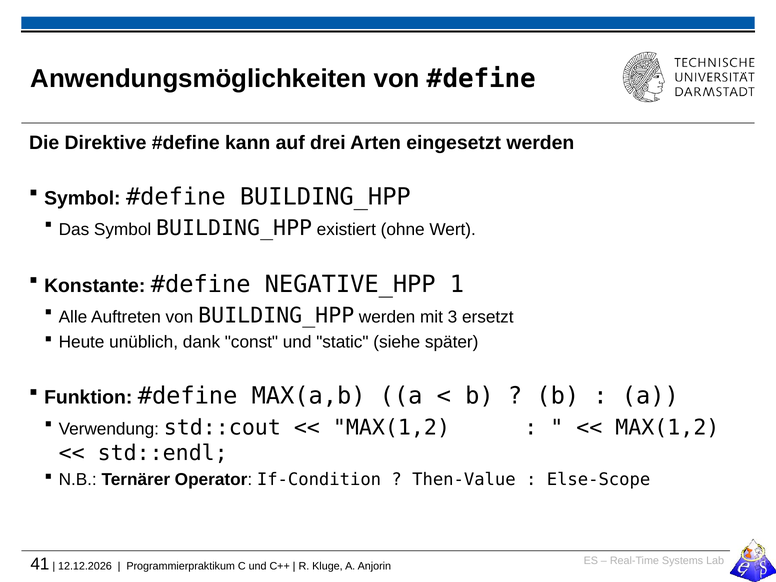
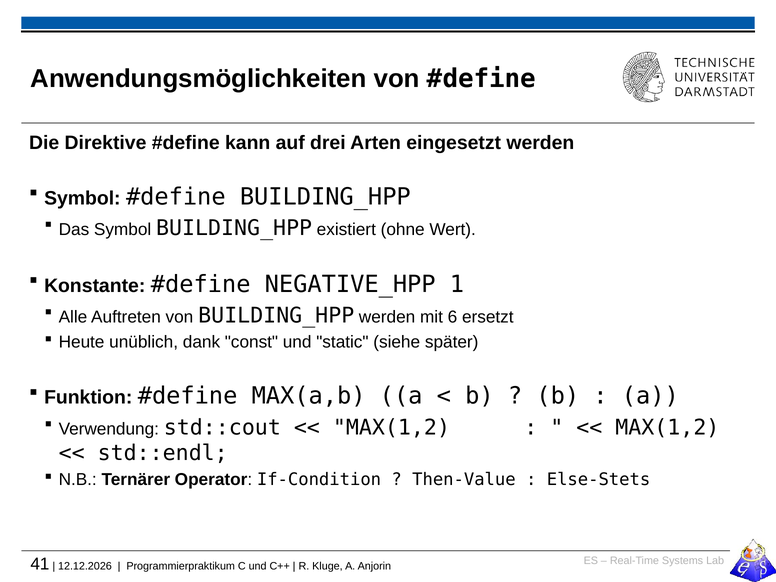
3: 3 -> 6
Else-Scope: Else-Scope -> Else-Stets
